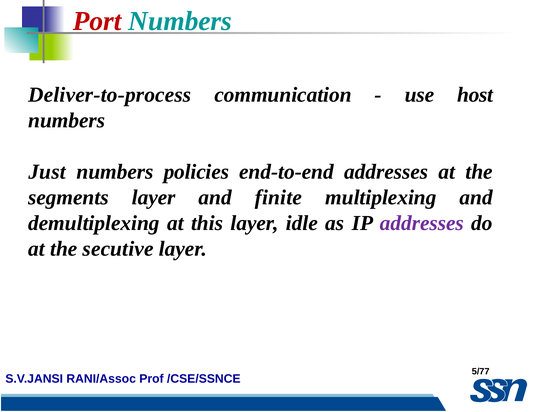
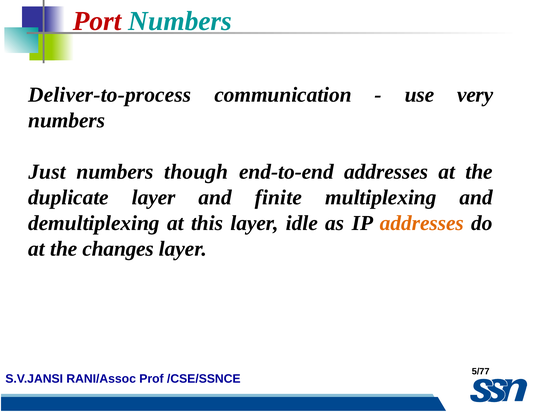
host: host -> very
policies: policies -> though
segments: segments -> duplicate
addresses at (422, 223) colour: purple -> orange
secutive: secutive -> changes
